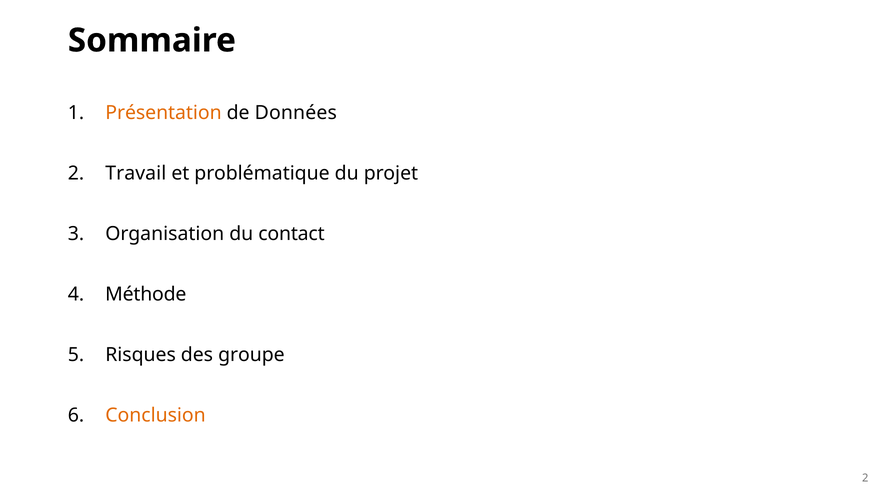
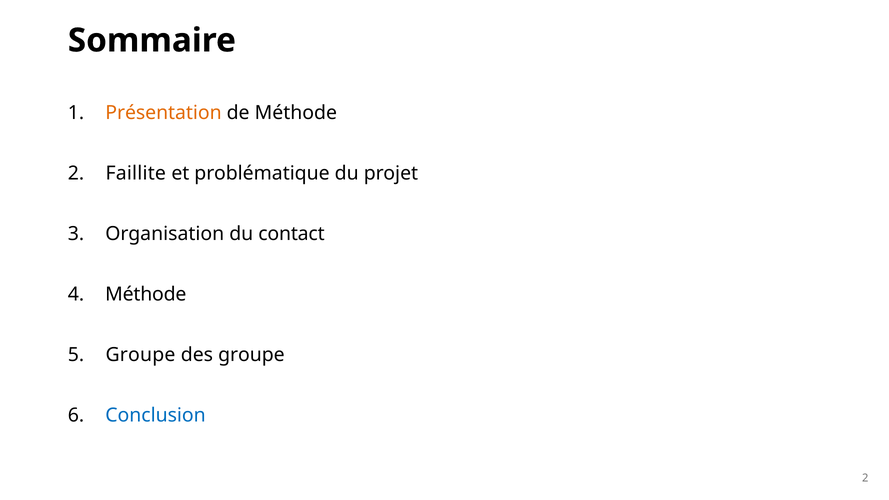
de Données: Données -> Méthode
Travail: Travail -> Faillite
Risques at (141, 355): Risques -> Groupe
Conclusion colour: orange -> blue
